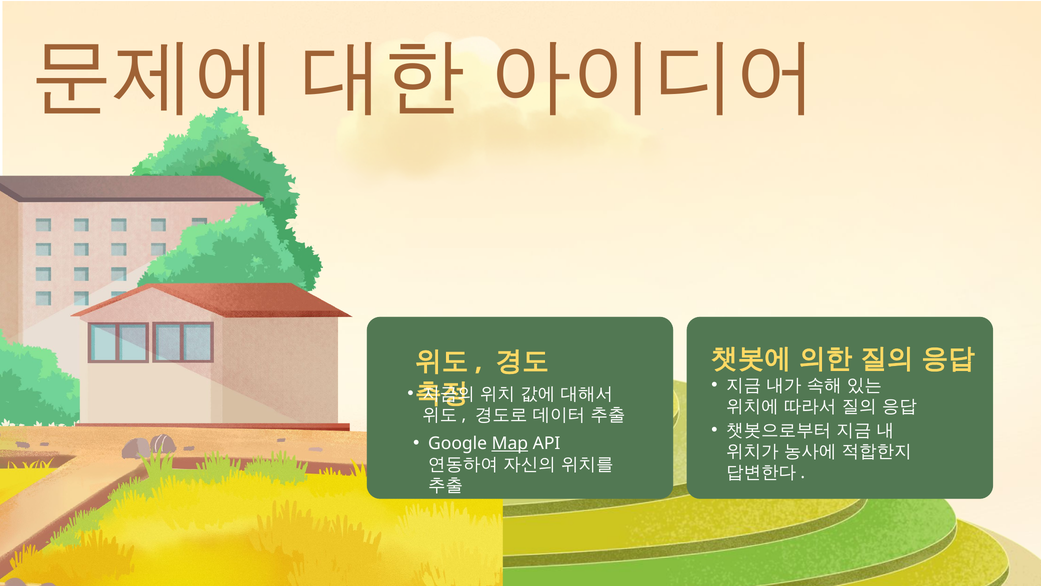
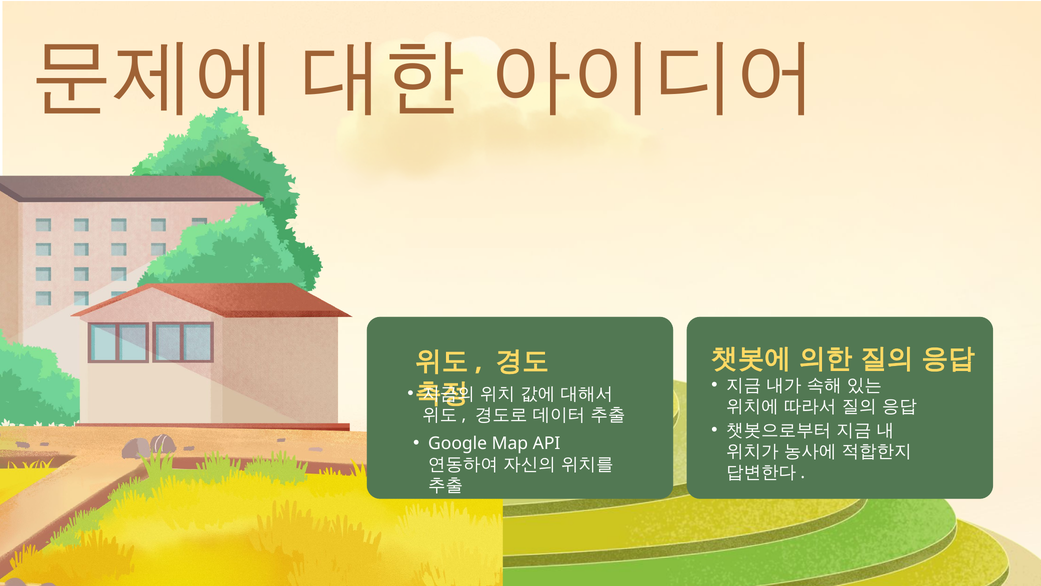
Map underline: present -> none
